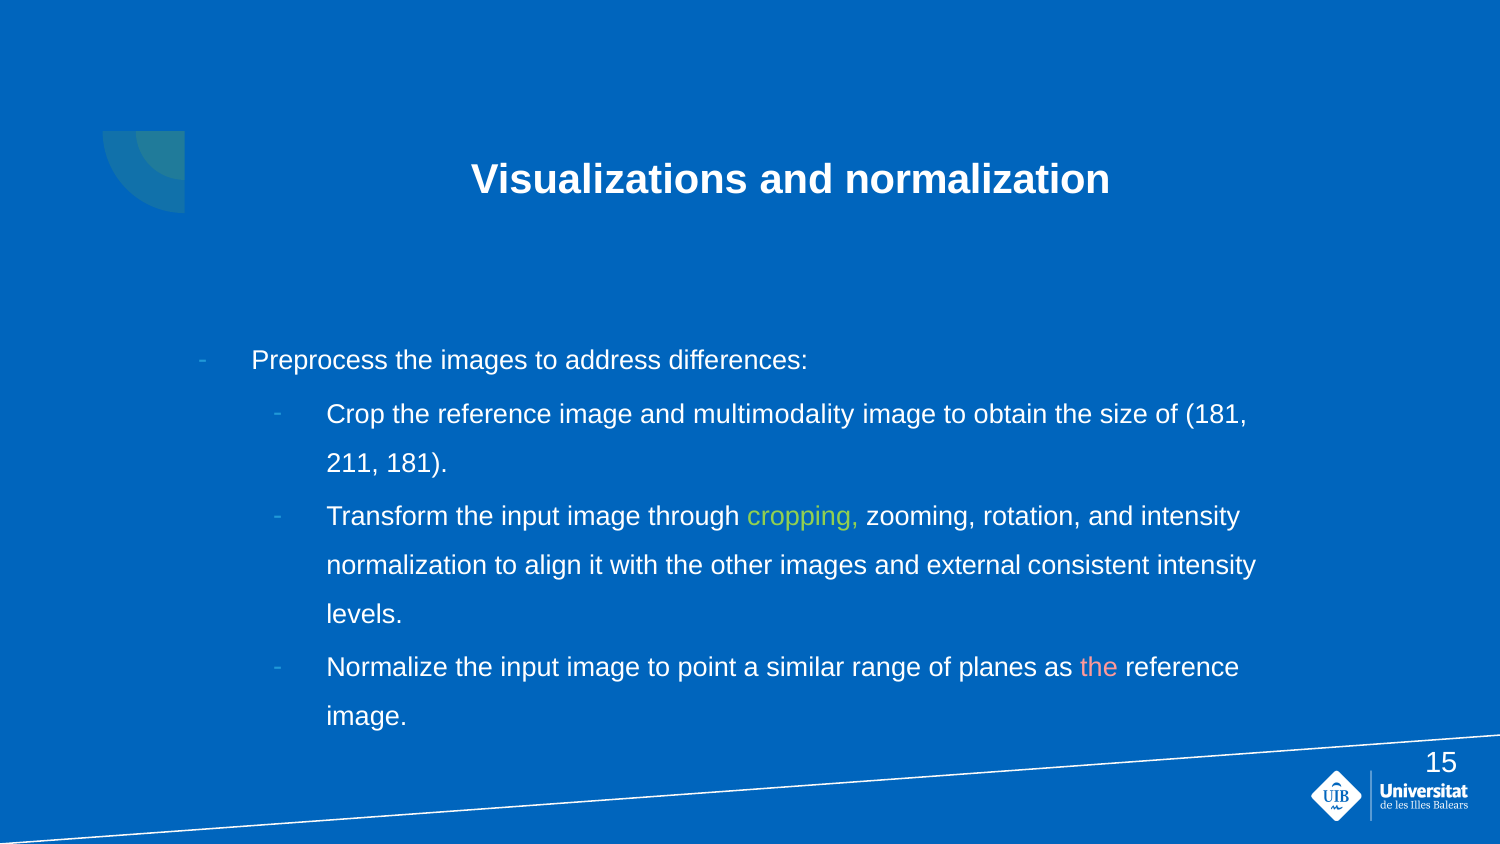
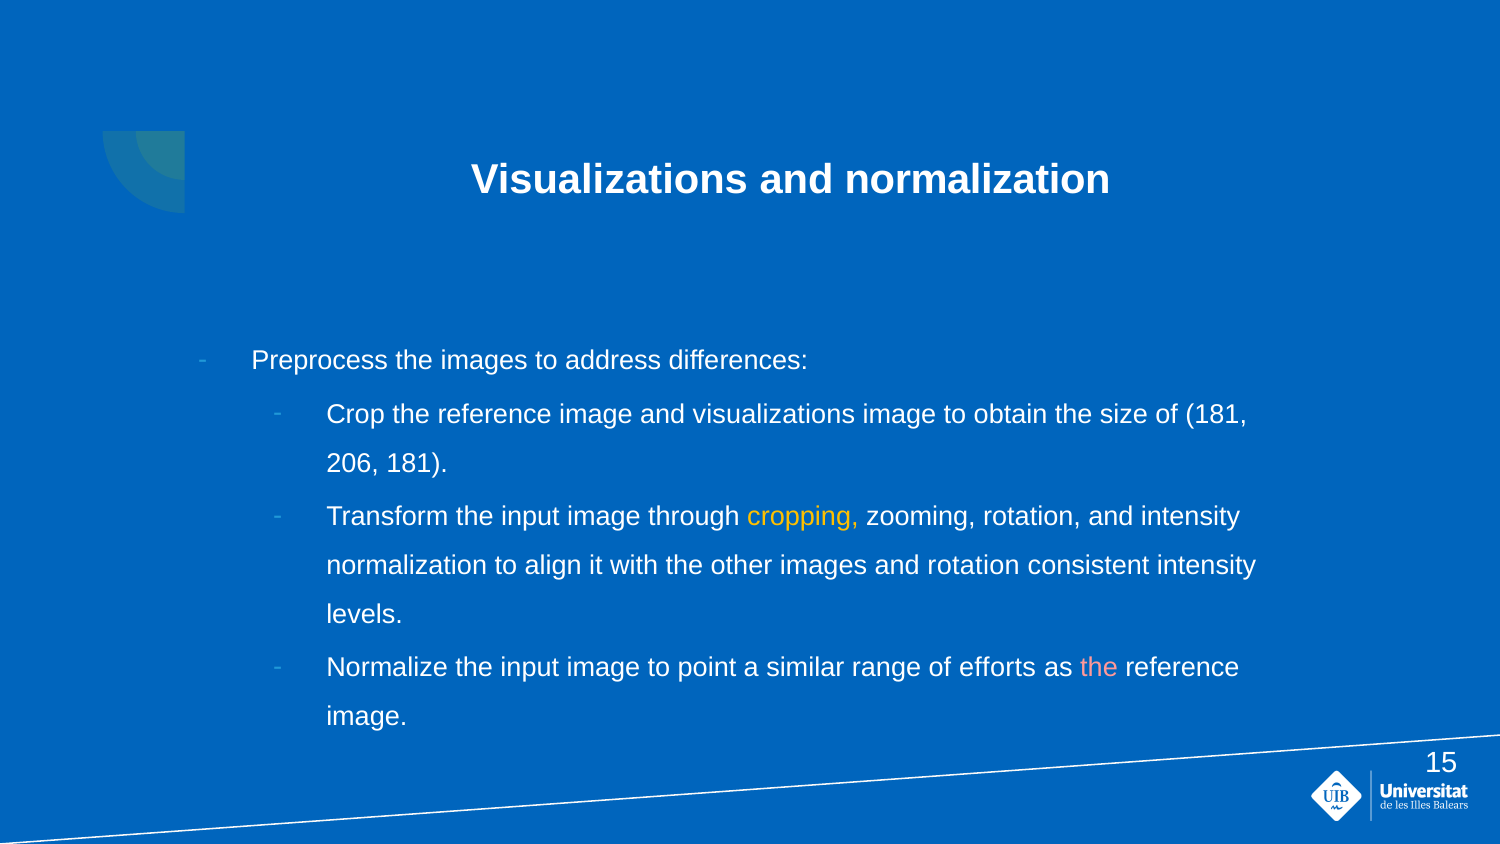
and multimodality: multimodality -> visualizations
211: 211 -> 206
cropping colour: light green -> yellow
and external: external -> rotation
planes: planes -> efforts
